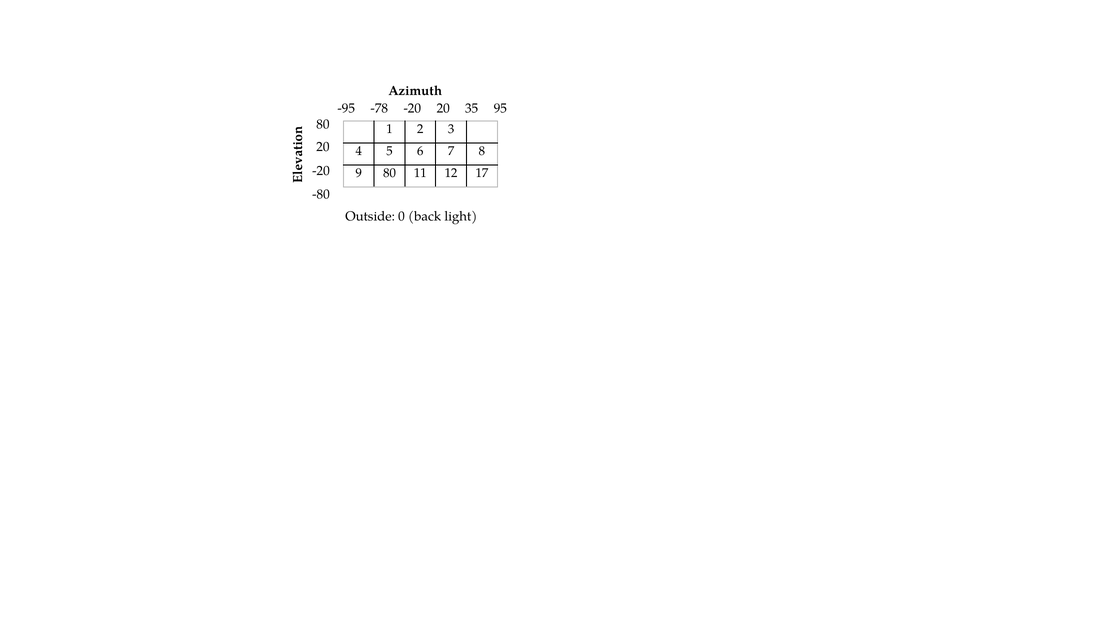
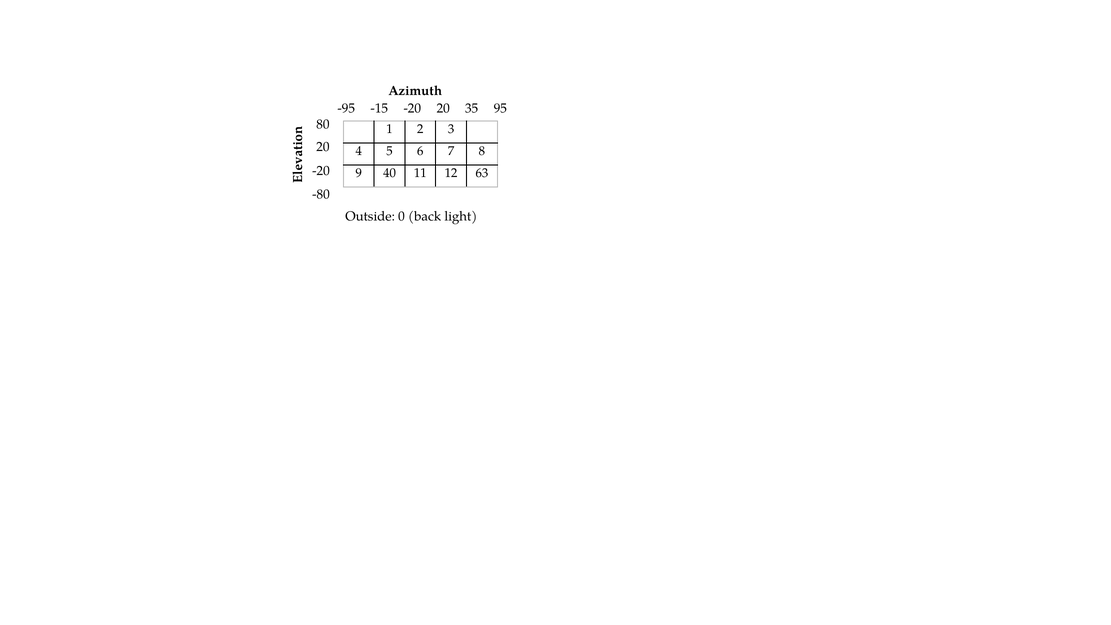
-78: -78 -> -15
9 80: 80 -> 40
17: 17 -> 63
